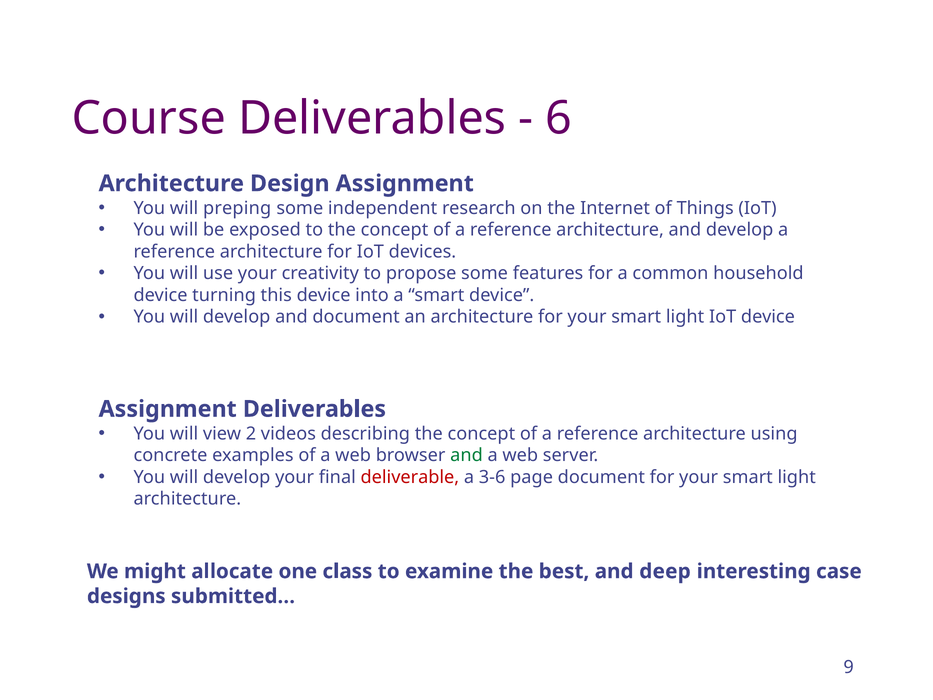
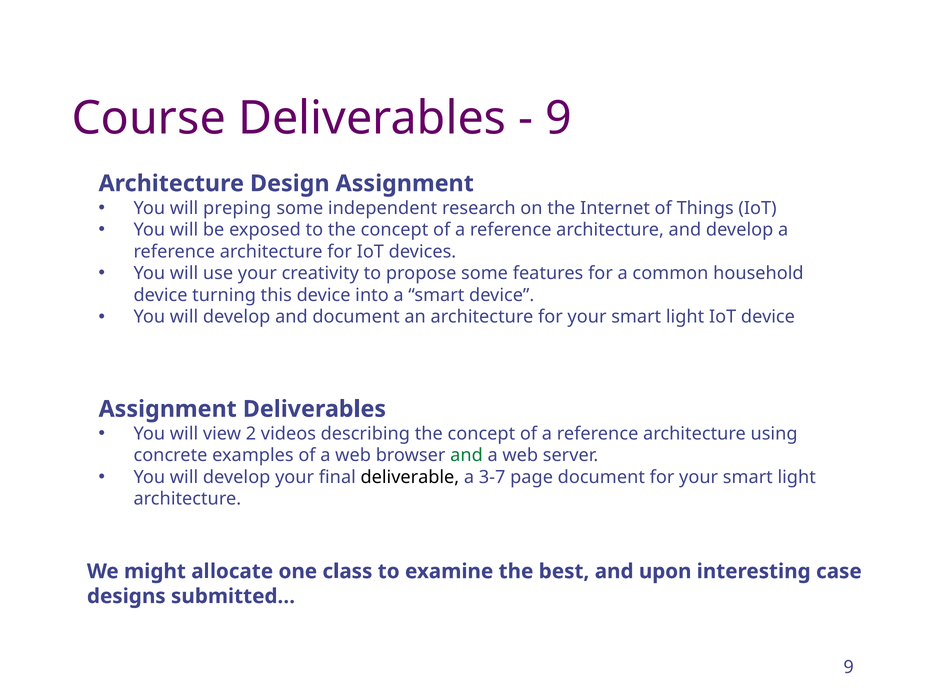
6 at (559, 118): 6 -> 9
deliverable colour: red -> black
3-6: 3-6 -> 3-7
deep: deep -> upon
